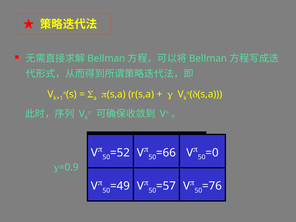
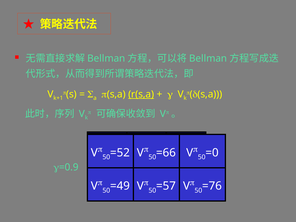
r(s,a underline: none -> present
